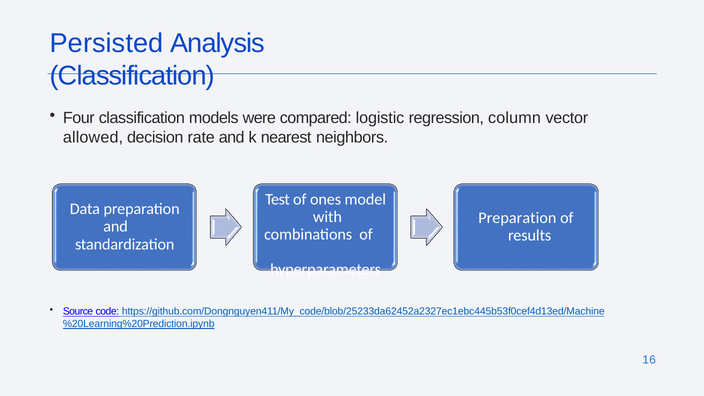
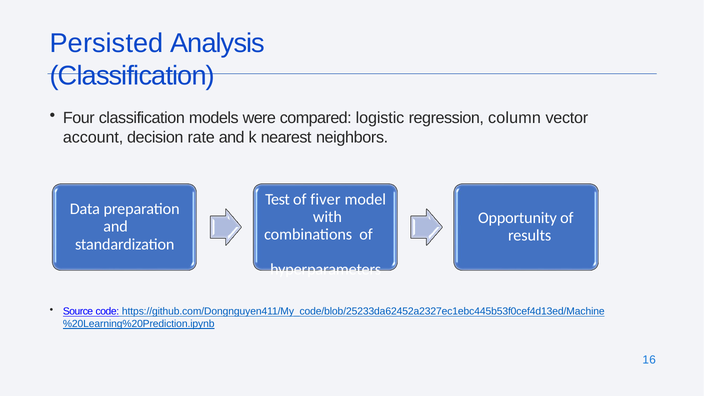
allowed: allowed -> account
ones: ones -> fiver
Preparation at (517, 218): Preparation -> Opportunity
